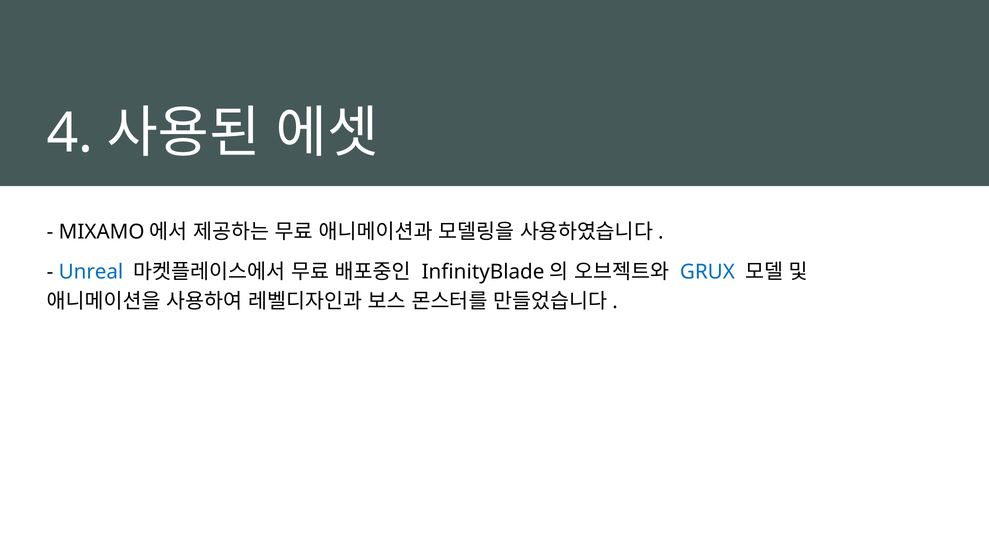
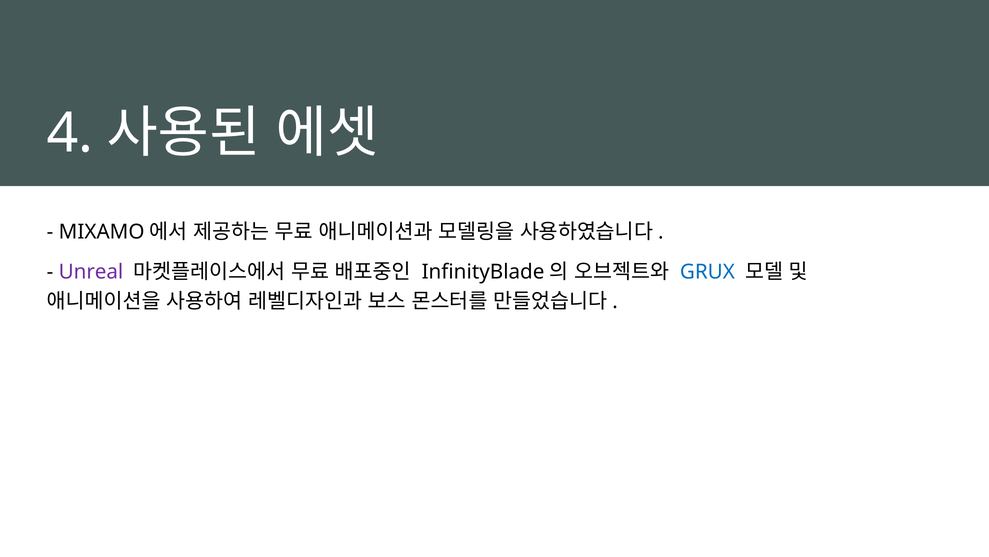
Unreal colour: blue -> purple
